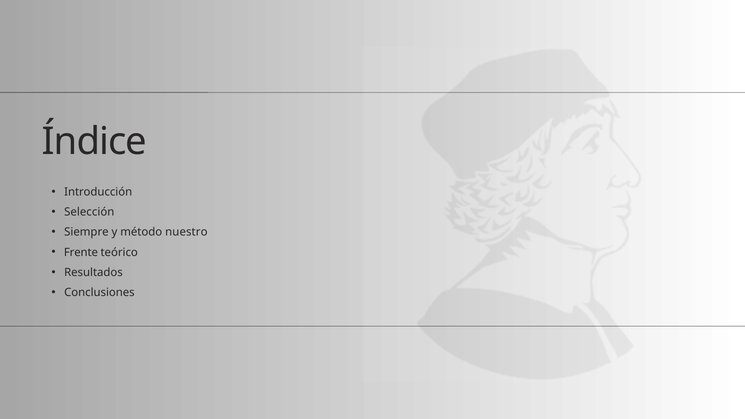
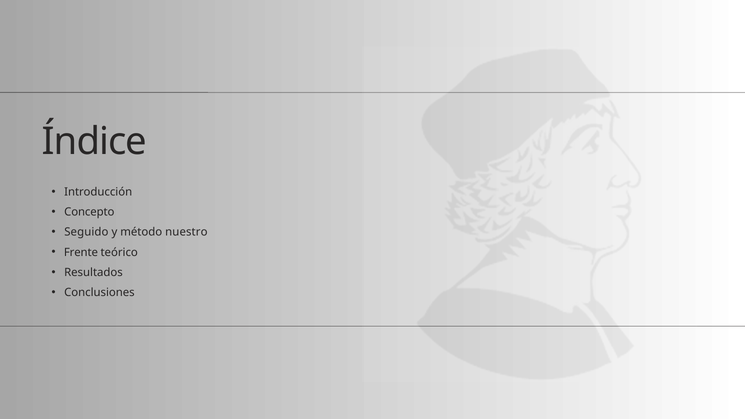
Selección: Selección -> Concepto
Siempre: Siempre -> Seguido
